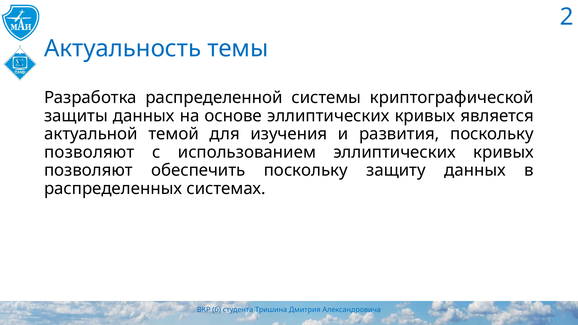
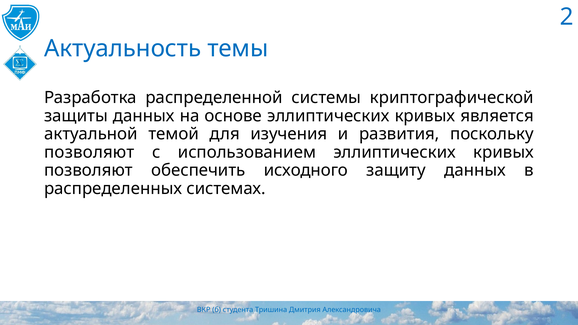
обеспечить поскольку: поскольку -> исходного
